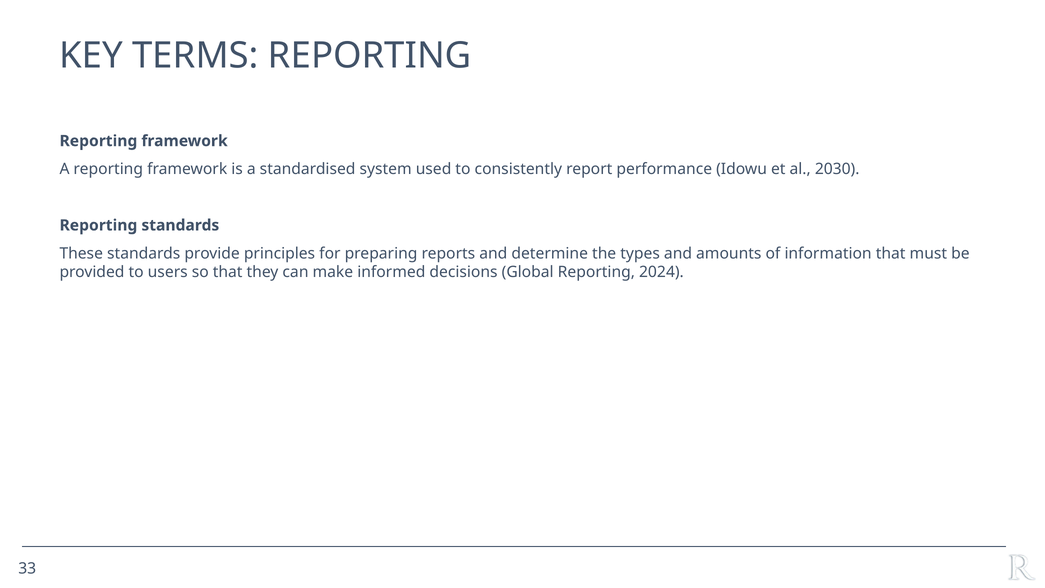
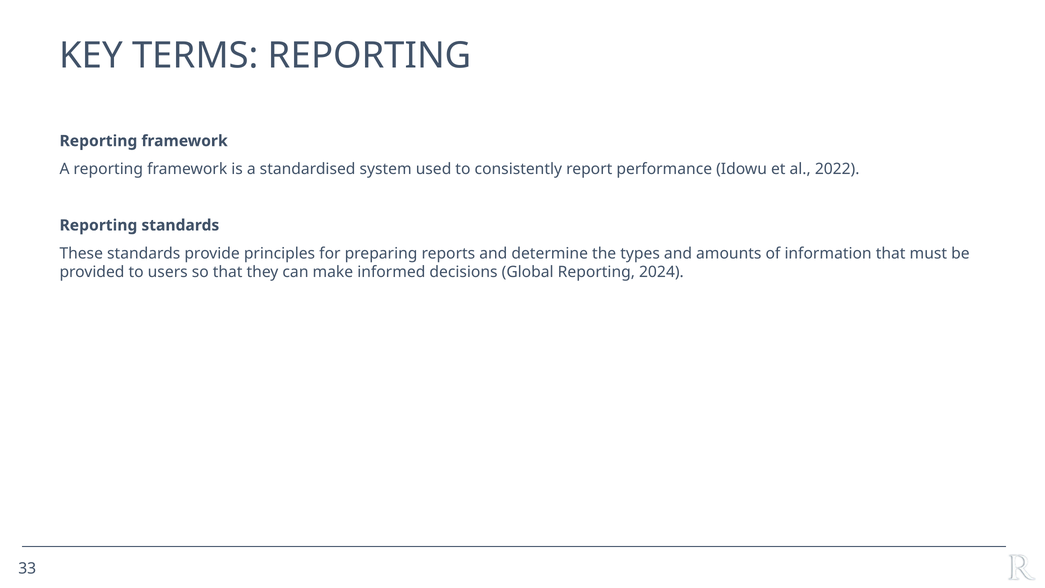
2030: 2030 -> 2022
